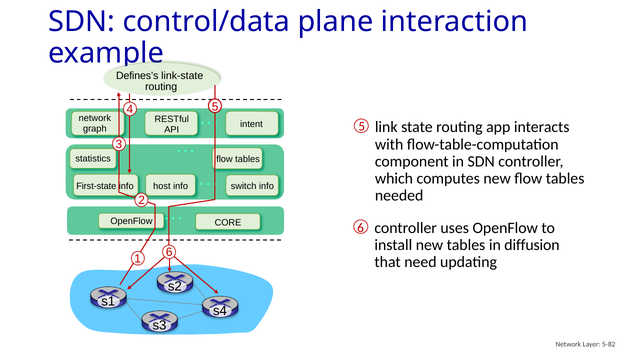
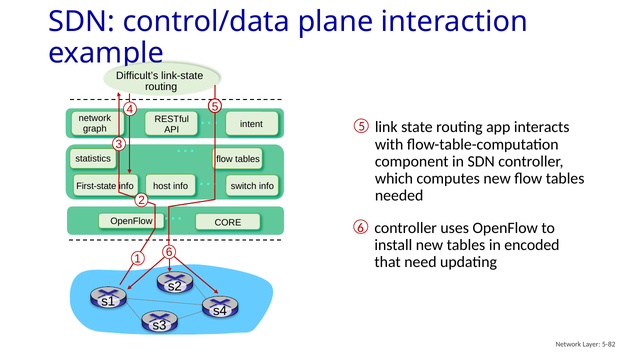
Defines’s: Defines’s -> Difficult’s
diffusion: diffusion -> encoded
